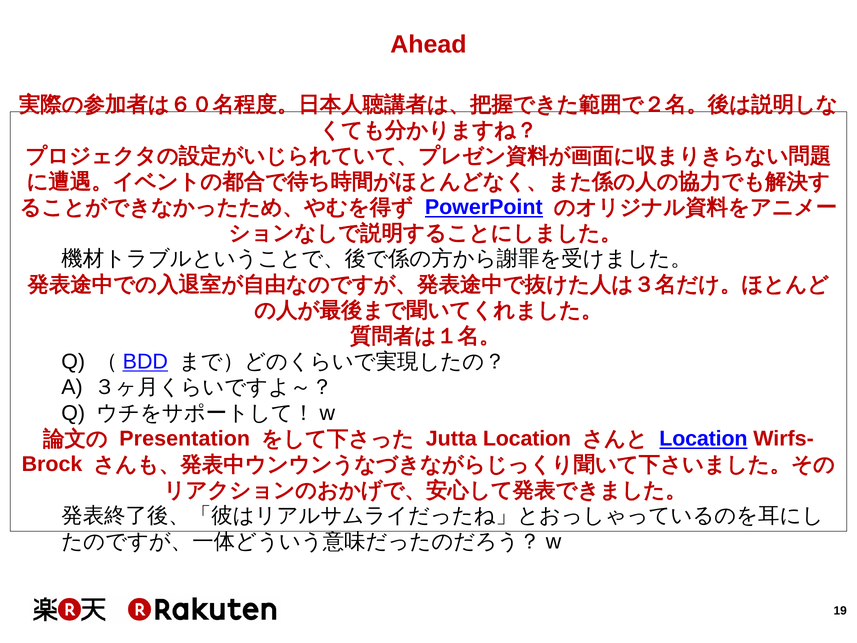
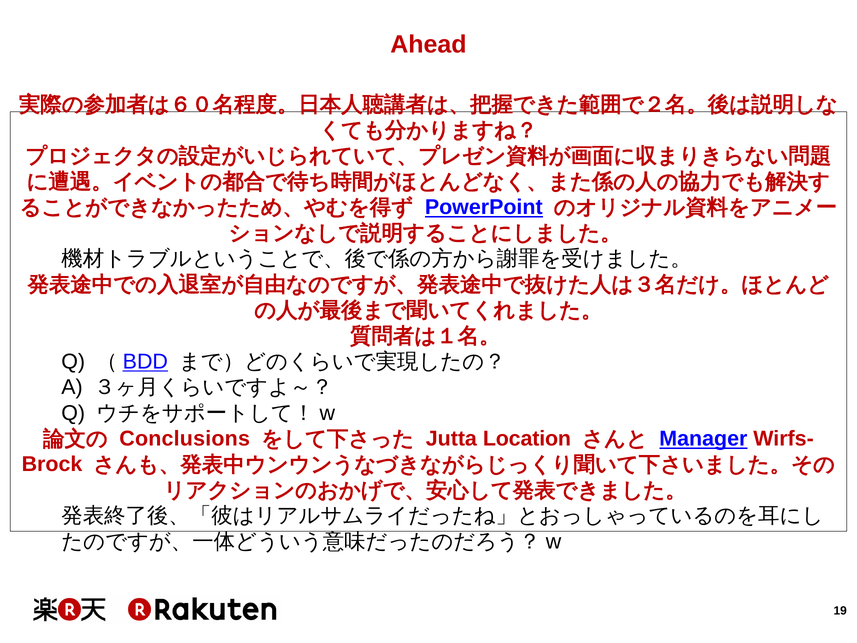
Presentation: Presentation -> Conclusions
Location at (703, 439): Location -> Manager
